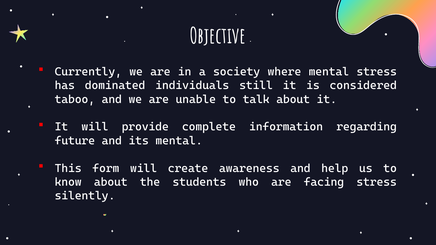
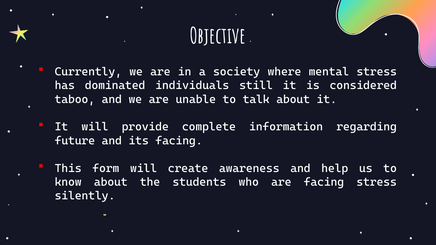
its mental: mental -> facing
